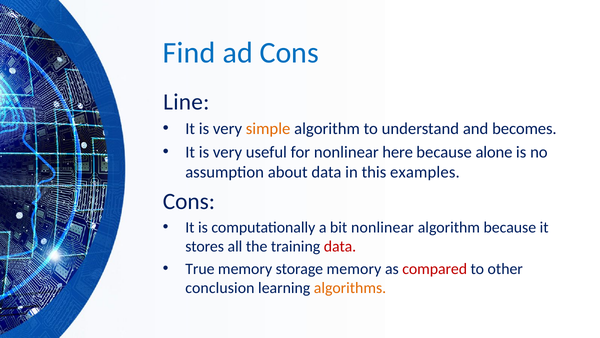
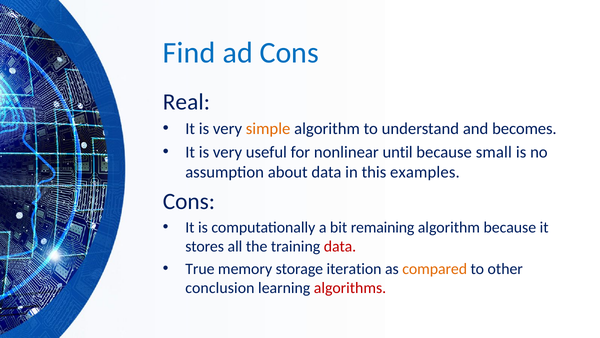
Line: Line -> Real
here: here -> until
alone: alone -> small
bit nonlinear: nonlinear -> remaining
storage memory: memory -> iteration
compared colour: red -> orange
algorithms colour: orange -> red
